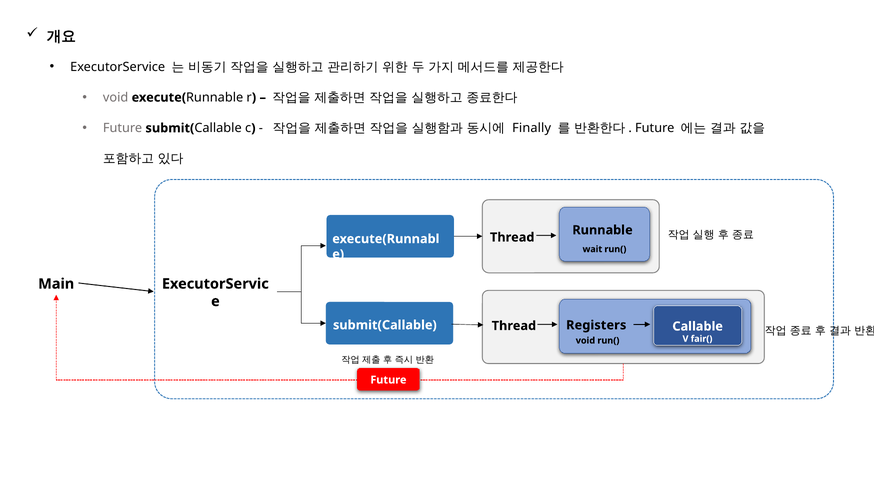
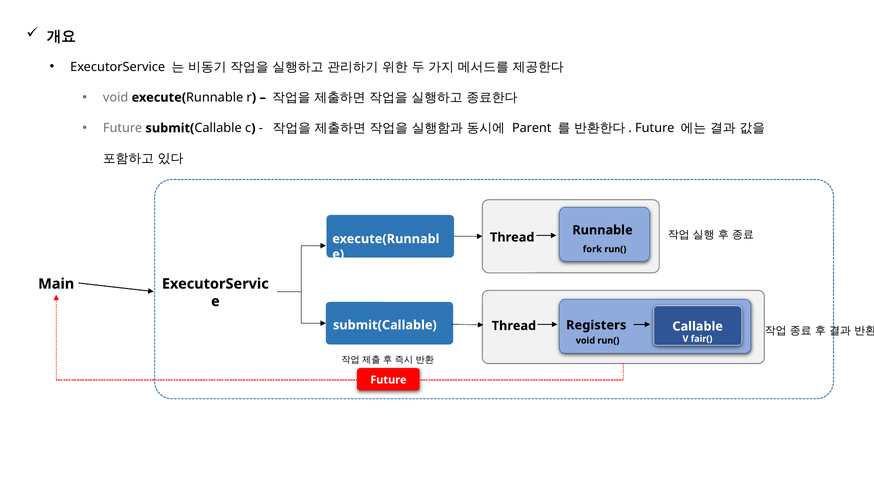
Finally: Finally -> Parent
wait: wait -> fork
